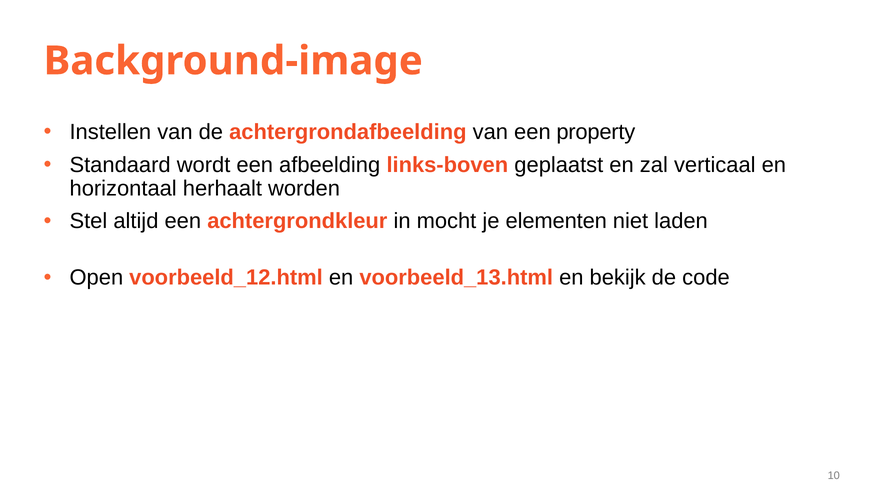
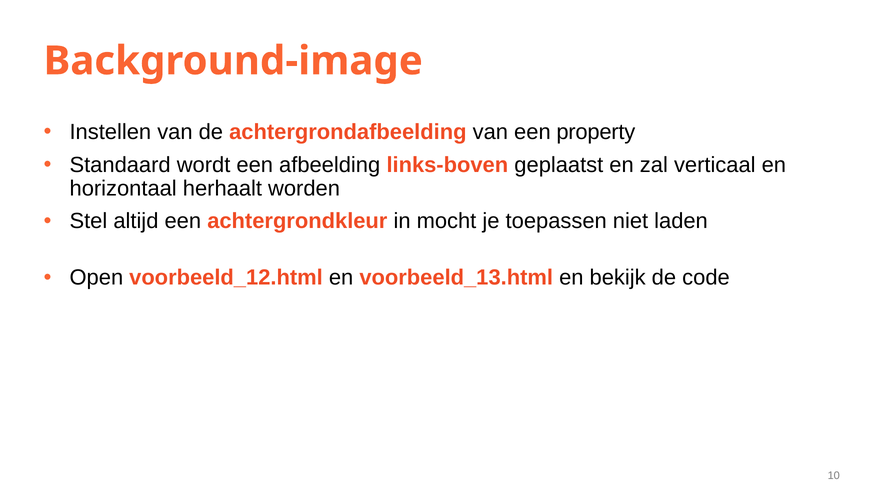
elementen: elementen -> toepassen
